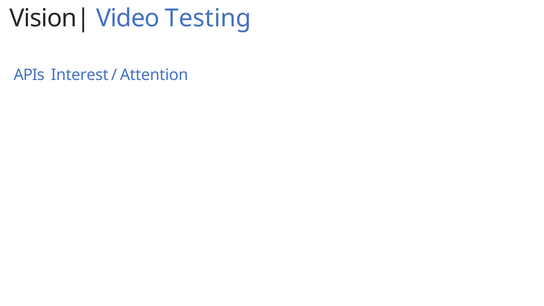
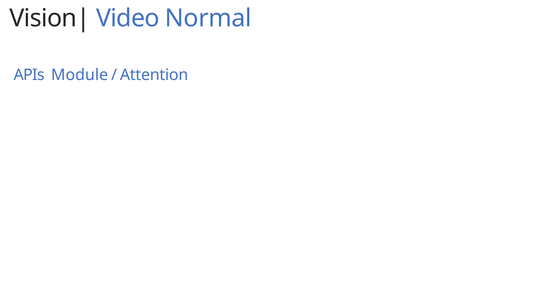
Testing: Testing -> Normal
Interest: Interest -> Module
